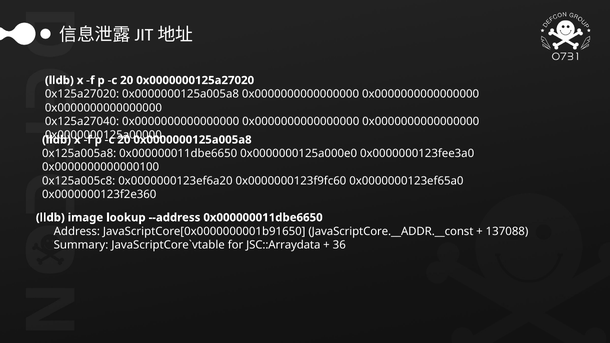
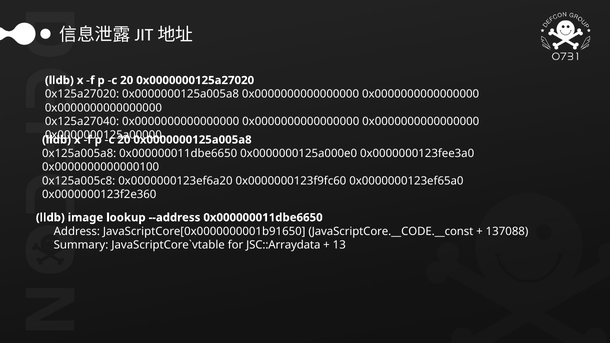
JavaScriptCore.__ADDR.__const: JavaScriptCore.__ADDR.__const -> JavaScriptCore.__CODE.__const
36: 36 -> 13
